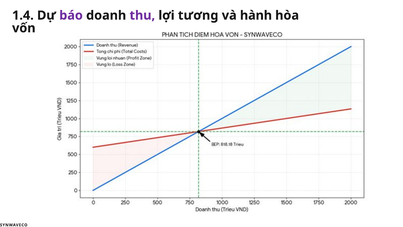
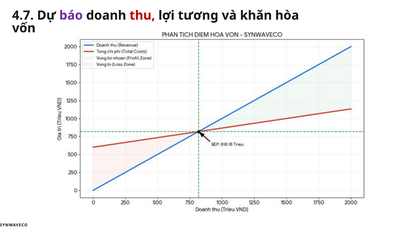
1.4: 1.4 -> 4.7
thu colour: purple -> red
hành: hành -> khăn
